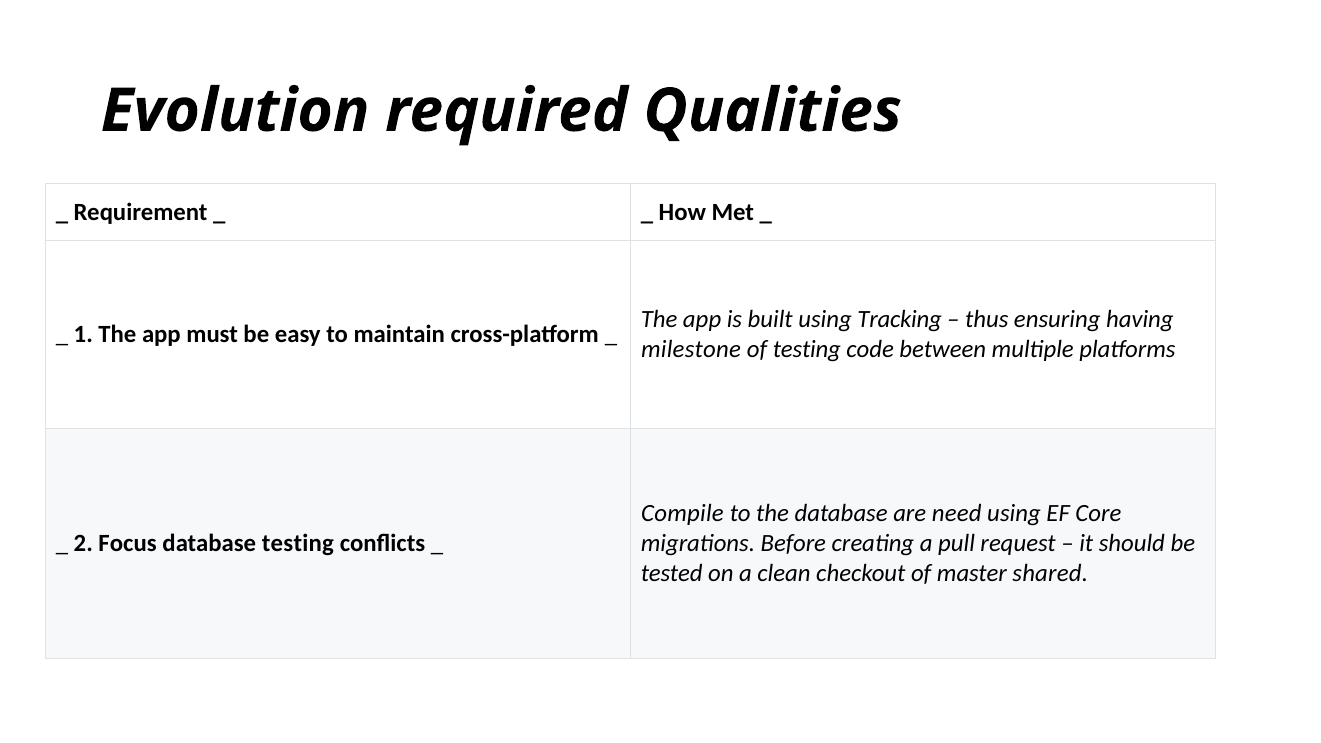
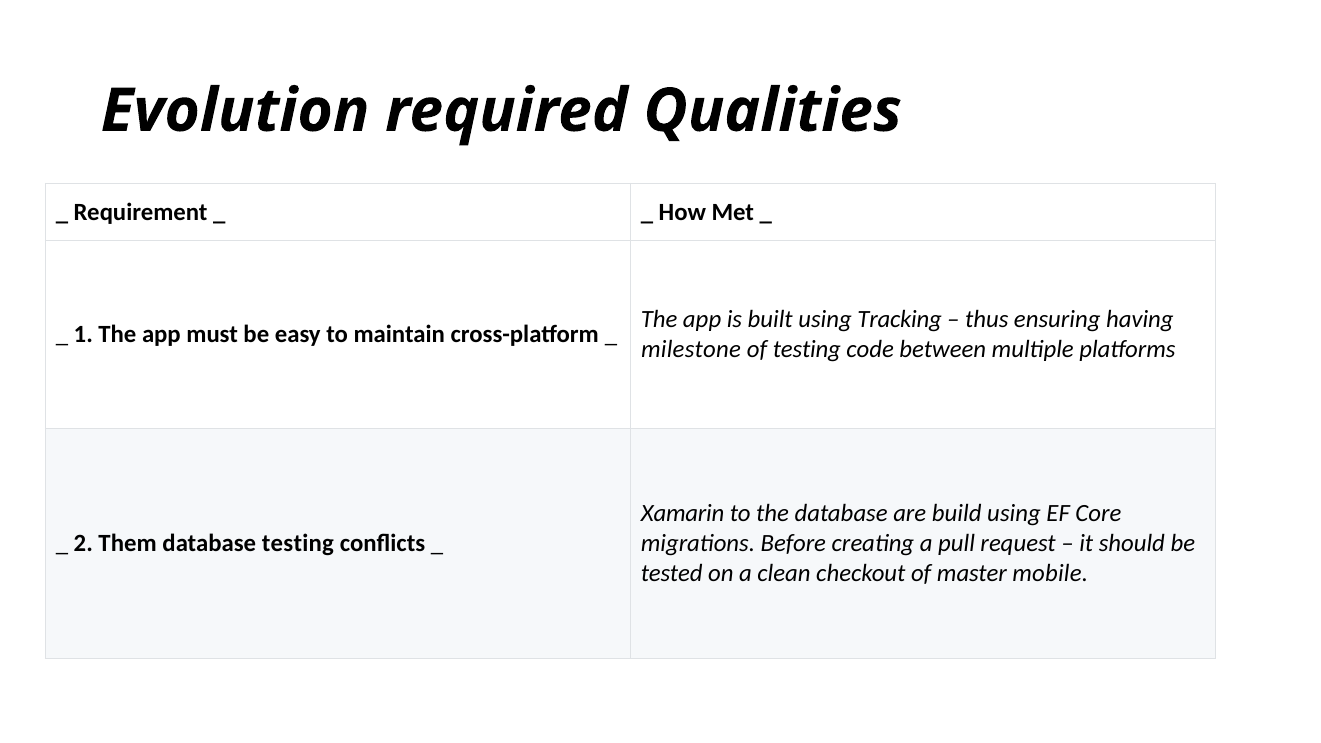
Compile: Compile -> Xamarin
need: need -> build
Focus: Focus -> Them
shared: shared -> mobile
